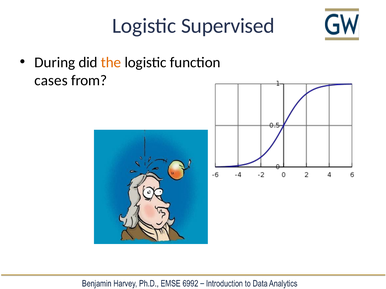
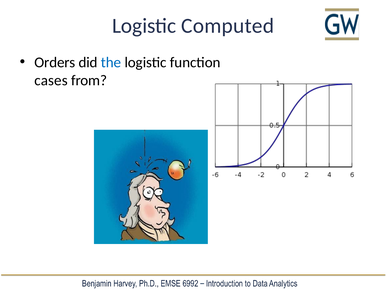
Supervised: Supervised -> Computed
During: During -> Orders
the colour: orange -> blue
